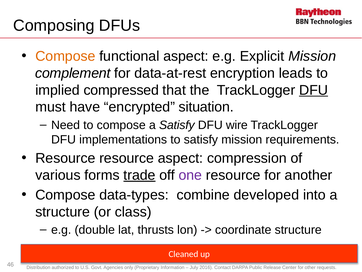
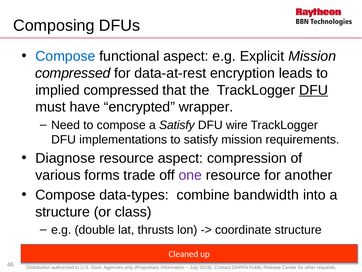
Compose at (65, 56) colour: orange -> blue
complement at (73, 73): complement -> compressed
situation: situation -> wrapper
Resource at (65, 158): Resource -> Diagnose
trade underline: present -> none
developed: developed -> bandwidth
